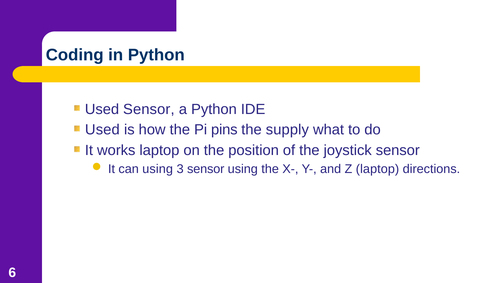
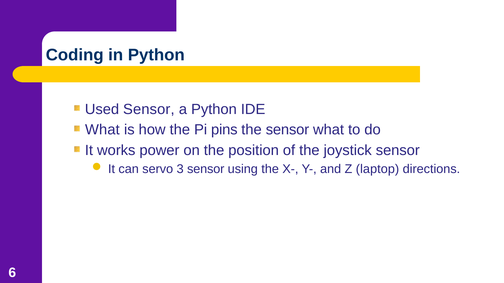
Used at (102, 130): Used -> What
the supply: supply -> sensor
works laptop: laptop -> power
can using: using -> servo
